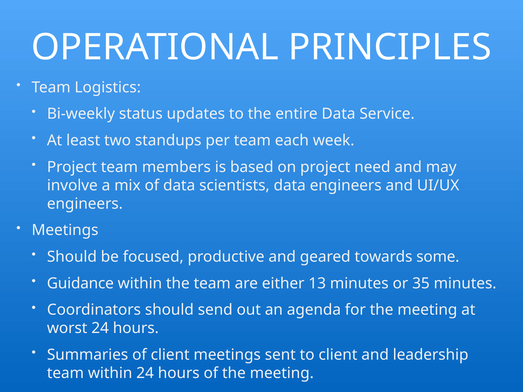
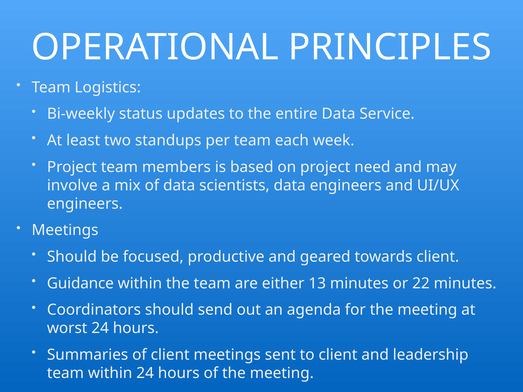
towards some: some -> client
35: 35 -> 22
